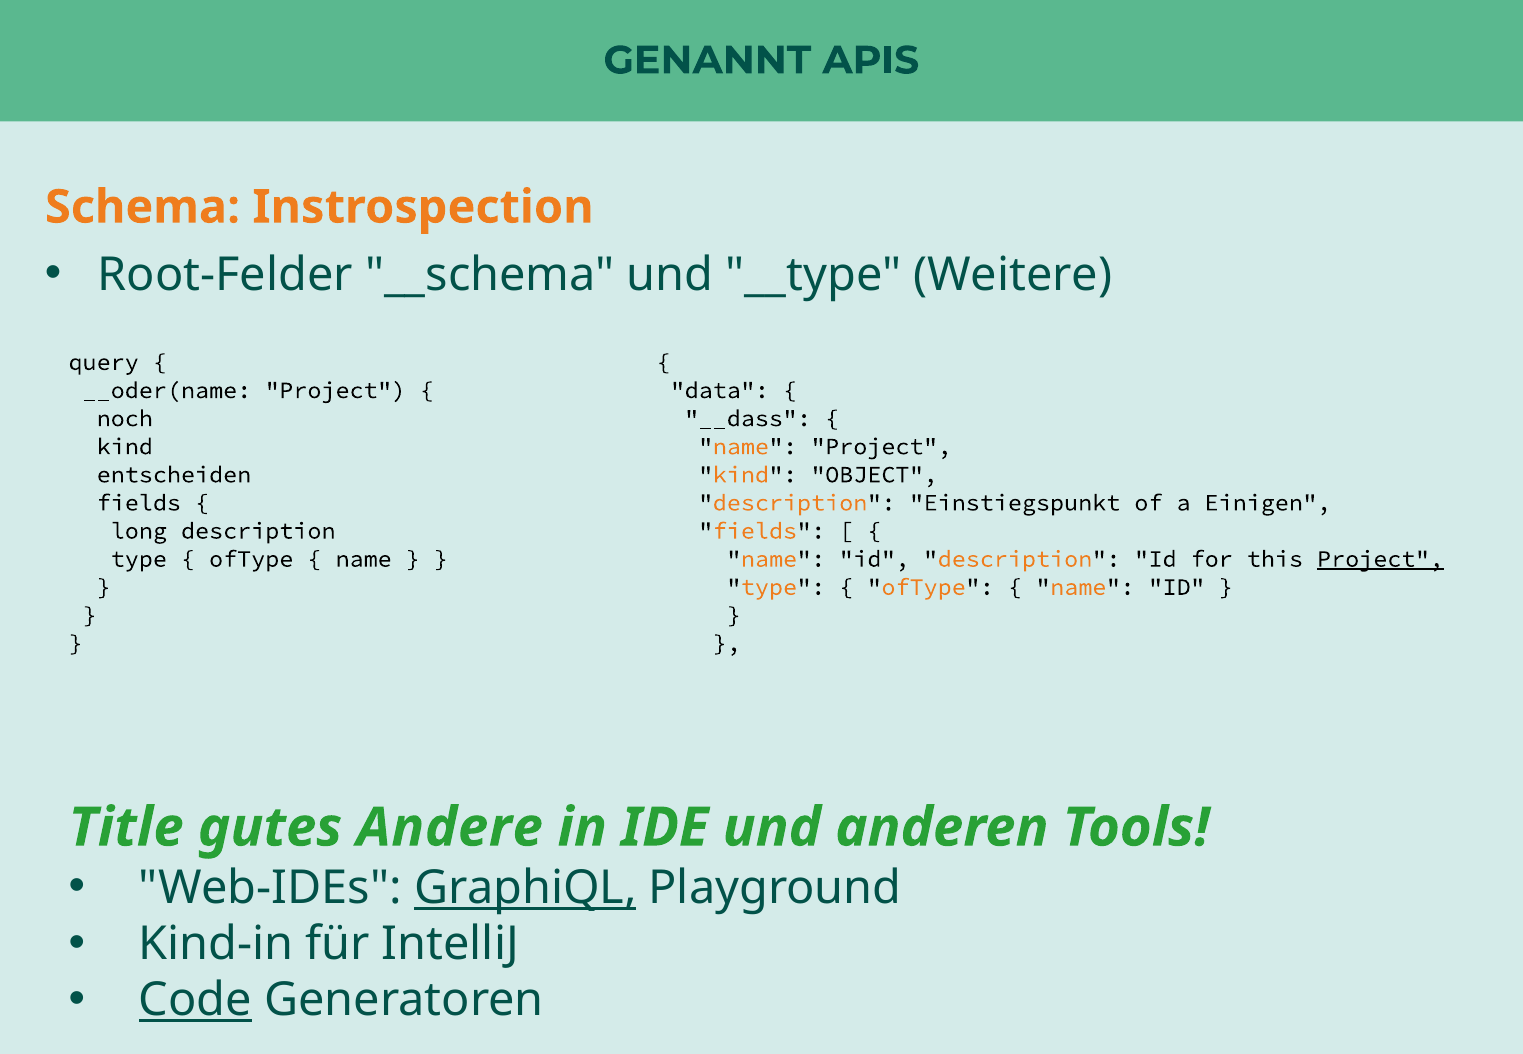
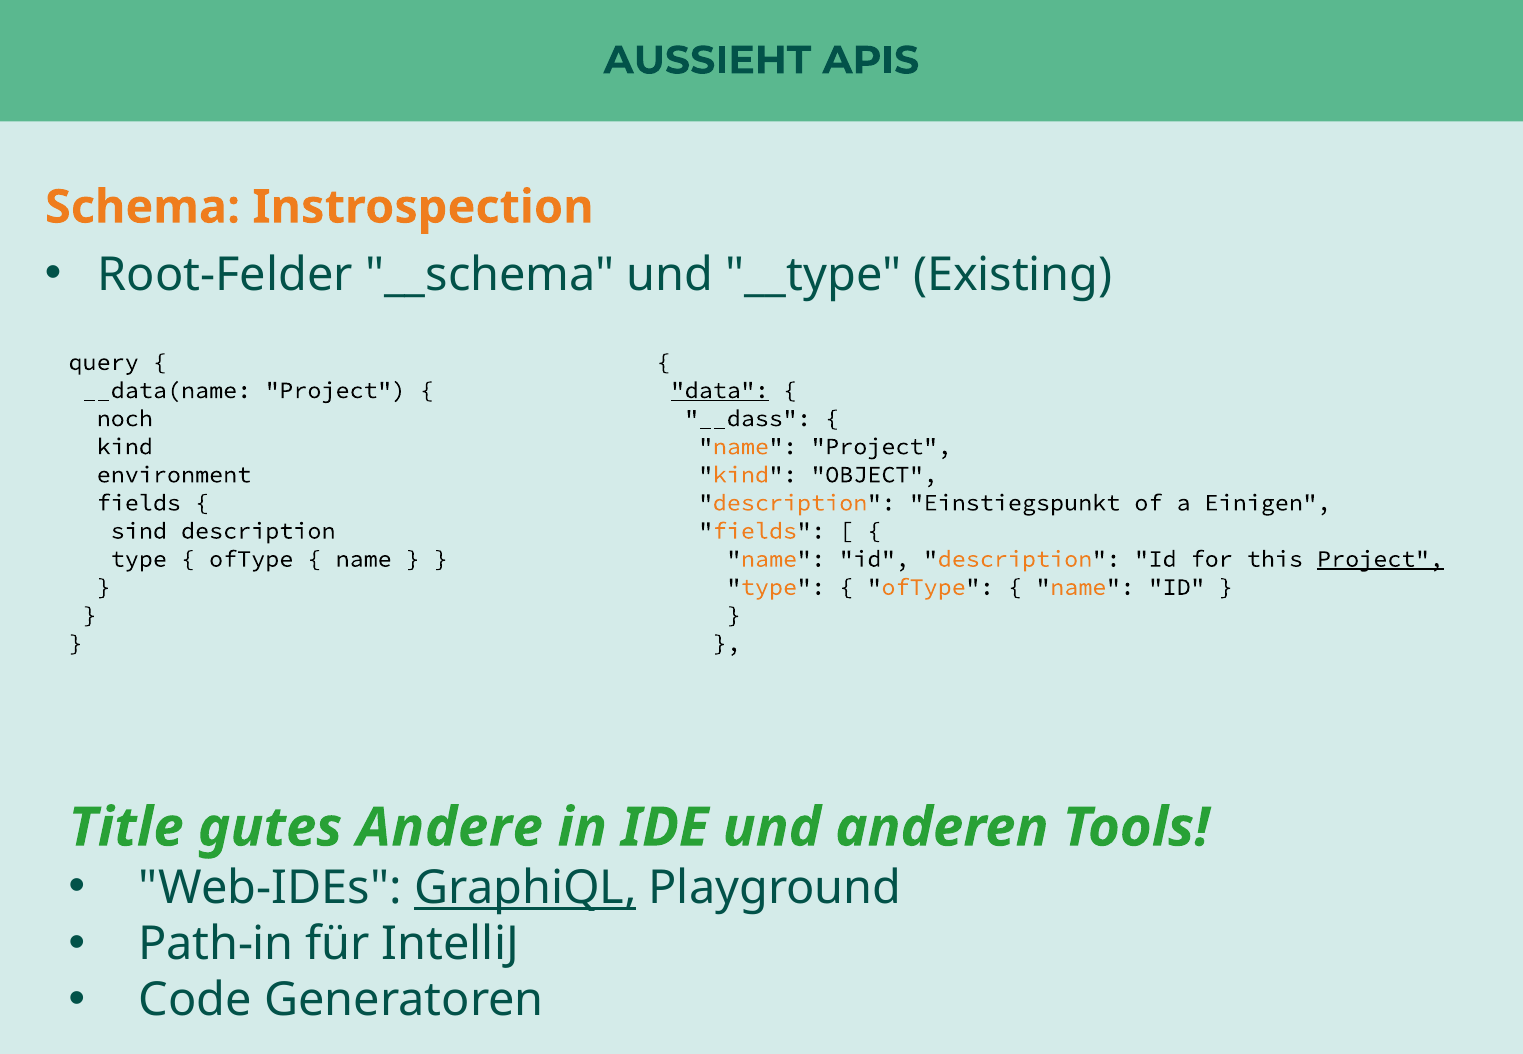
GENANNT: GENANNT -> AUSSIEHT
Weitere: Weitere -> Existing
__oder(name: __oder(name -> __data(name
data underline: none -> present
entscheiden: entscheiden -> environment
long: long -> sind
Kind-in: Kind-in -> Path-in
Code underline: present -> none
